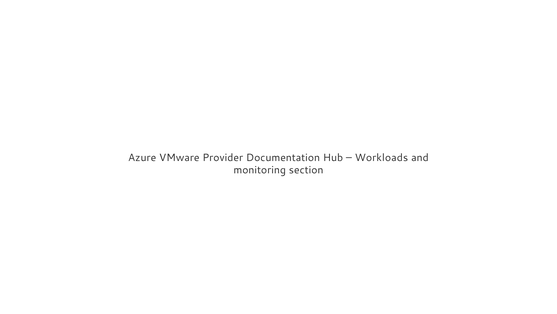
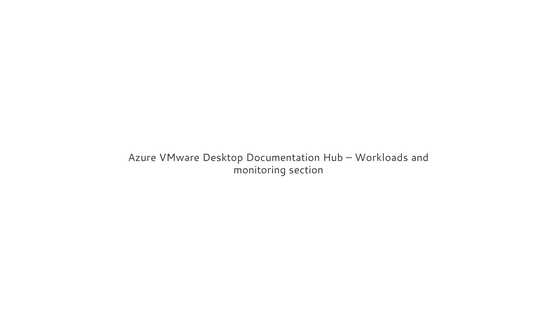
Provider: Provider -> Desktop
